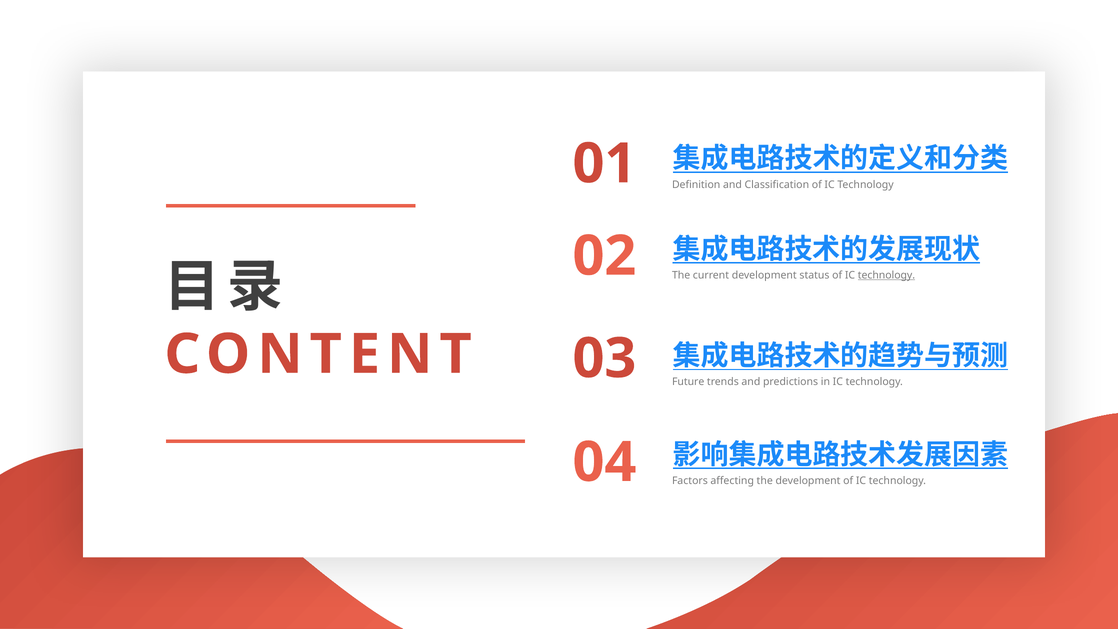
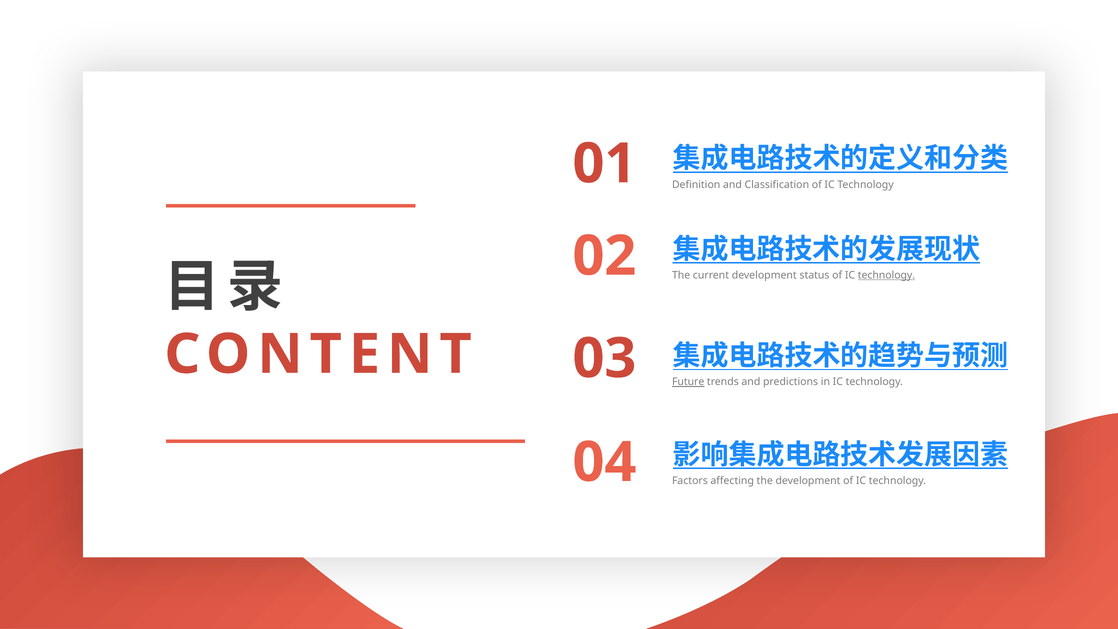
Future underline: none -> present
